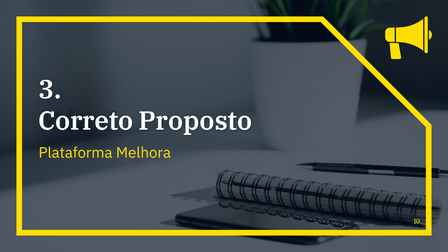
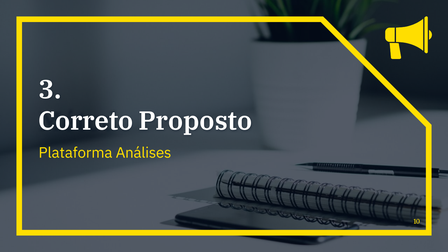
Melhora: Melhora -> Análises
